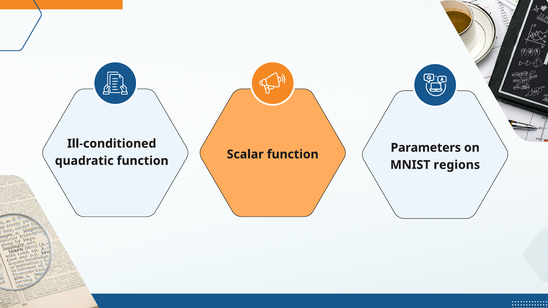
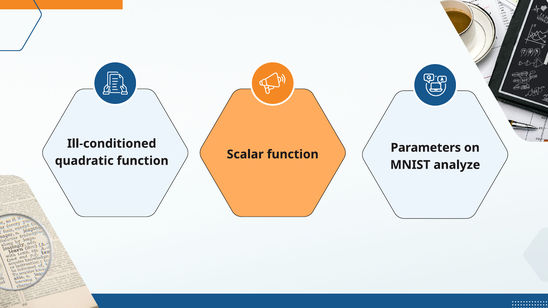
regions: regions -> analyze
